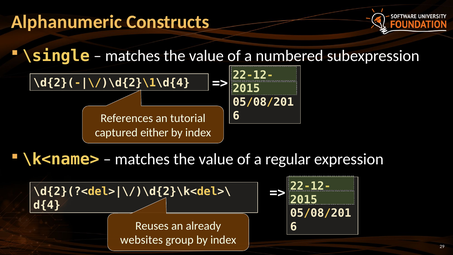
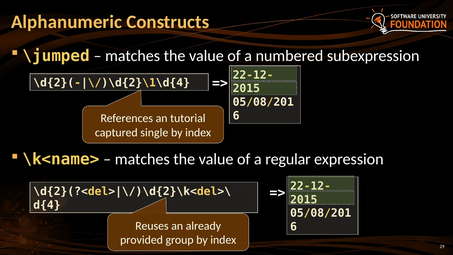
\single: \single -> \jumped
either: either -> single
websites: websites -> provided
